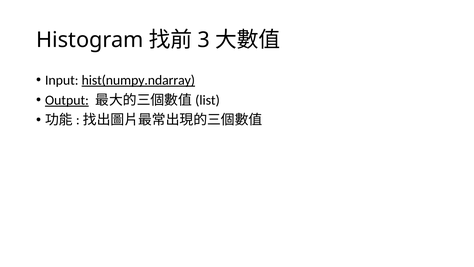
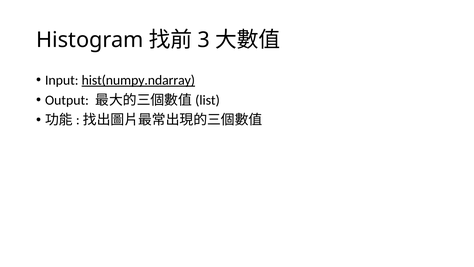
Output underline: present -> none
